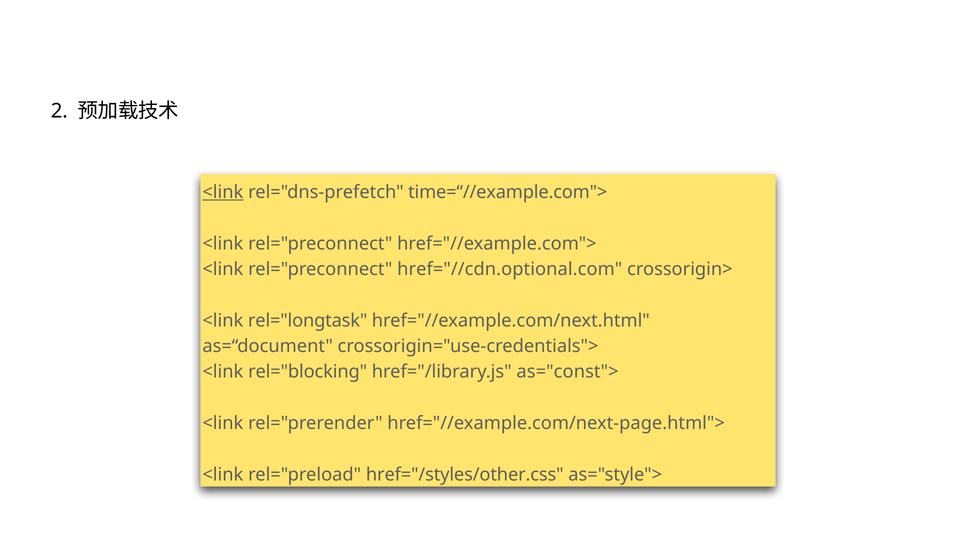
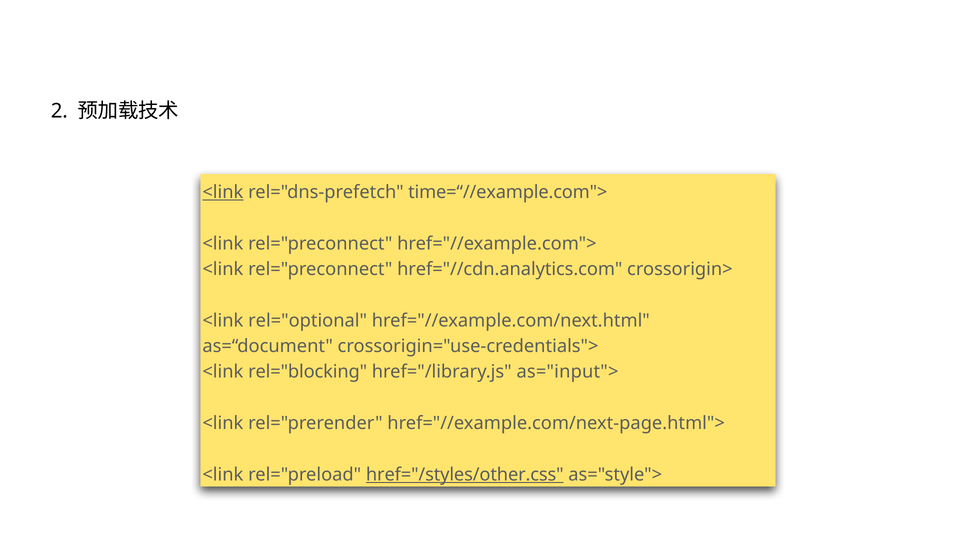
href="//cdn.optional.com: href="//cdn.optional.com -> href="//cdn.analytics.com
rel="longtask: rel="longtask -> rel="optional
as="const">: as="const"> -> as="input">
href="/styles/other.css underline: none -> present
